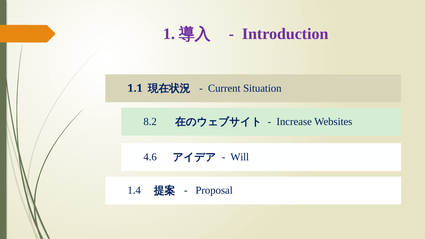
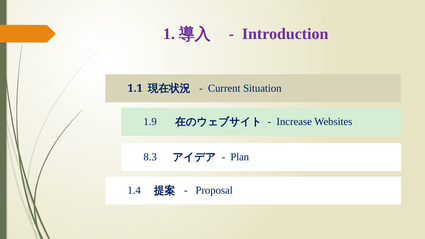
8.2: 8.2 -> 1.9
4.6: 4.6 -> 8.3
Will: Will -> Plan
